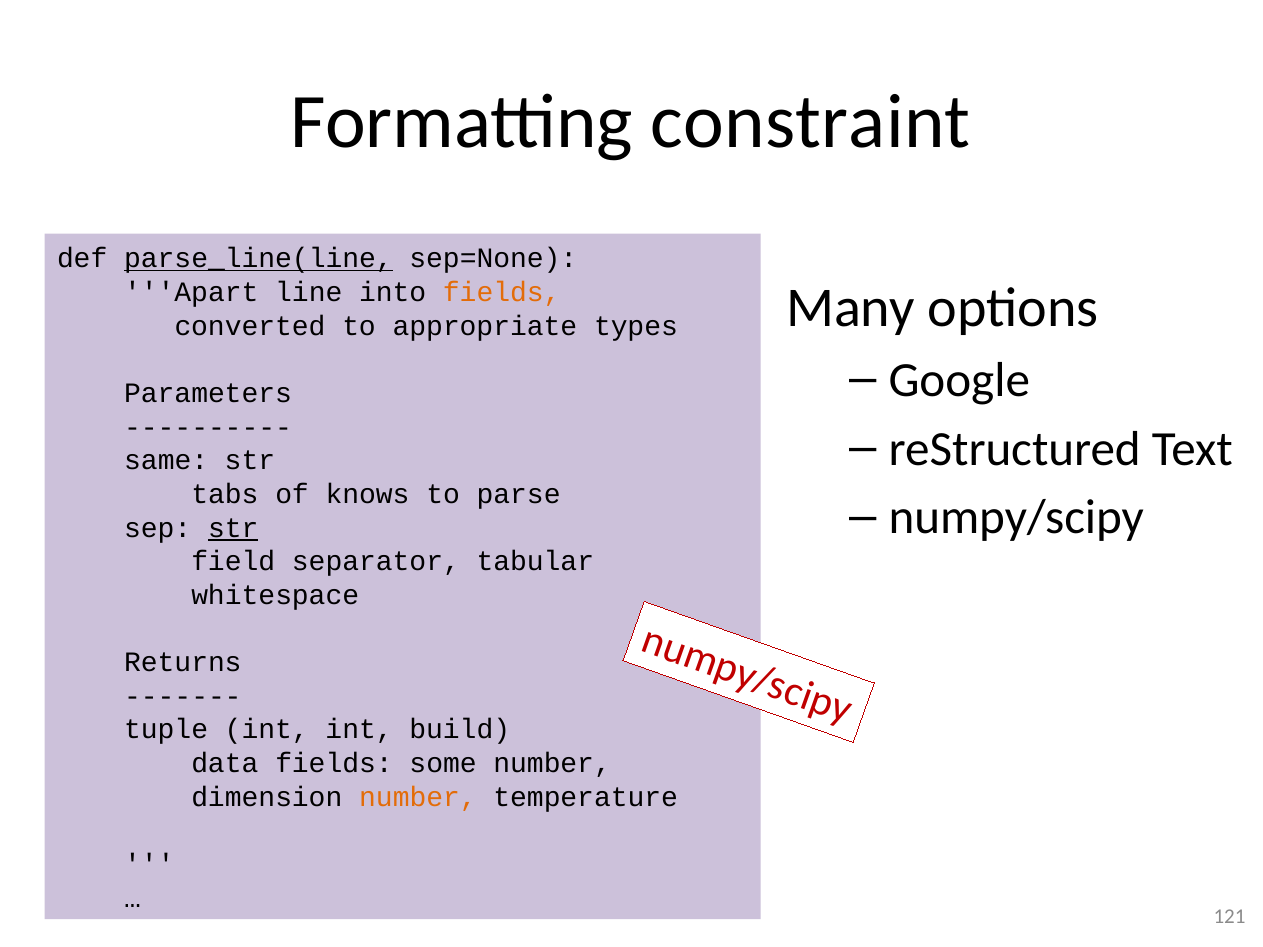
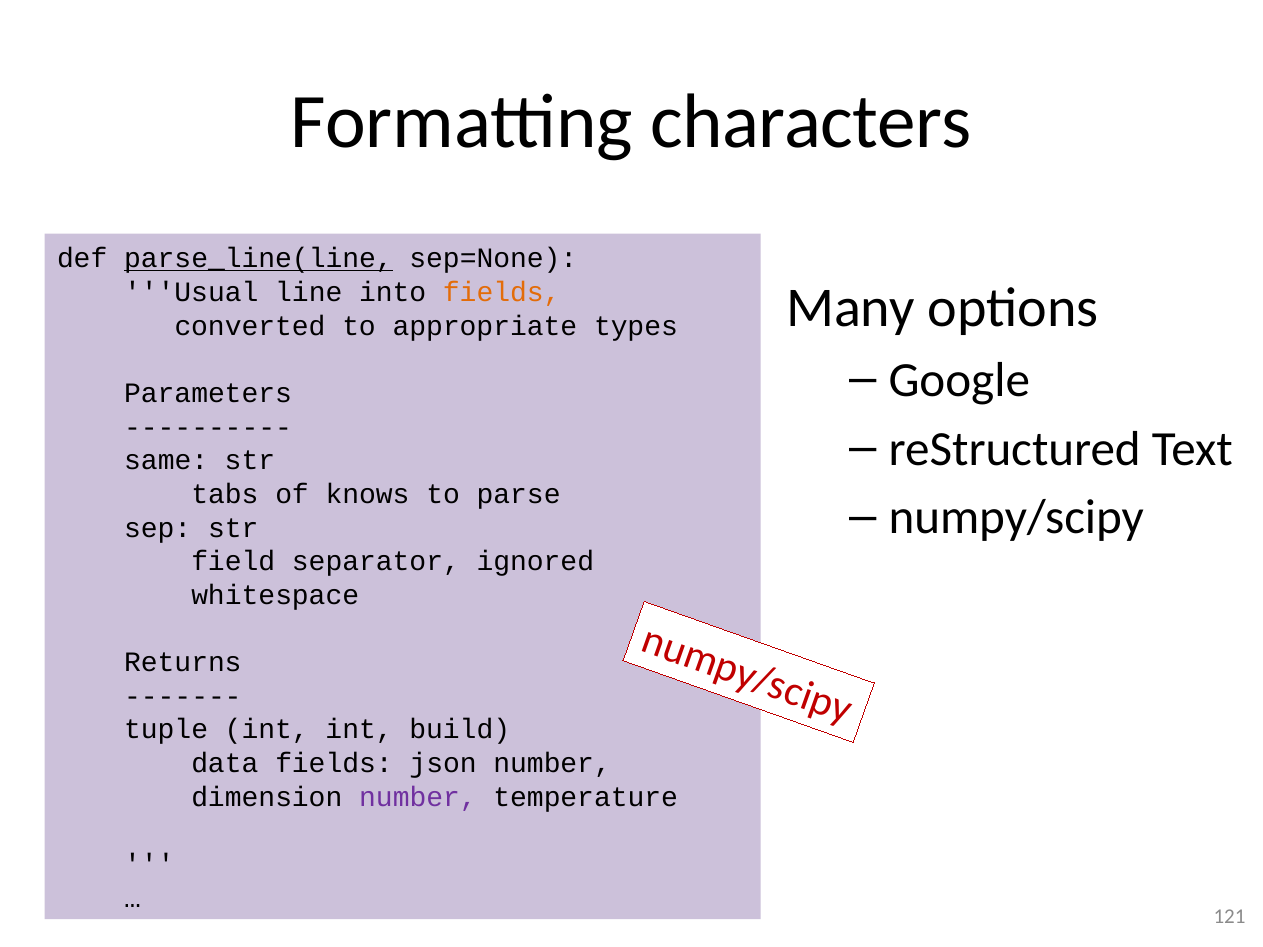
constraint: constraint -> characters
Apart: Apart -> Usual
str at (233, 528) underline: present -> none
tabular: tabular -> ignored
some: some -> json
number at (418, 797) colour: orange -> purple
